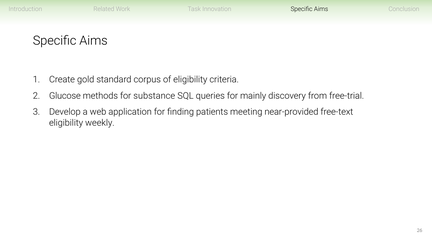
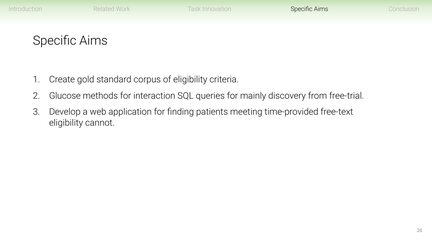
substance: substance -> interaction
near-provided: near-provided -> time-provided
weekly: weekly -> cannot
